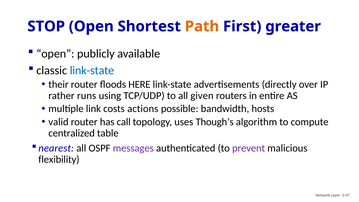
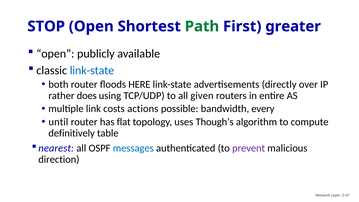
Path colour: orange -> green
their: their -> both
runs: runs -> does
hosts: hosts -> every
valid: valid -> until
call: call -> flat
centralized: centralized -> definitively
messages colour: purple -> blue
flexibility: flexibility -> direction
